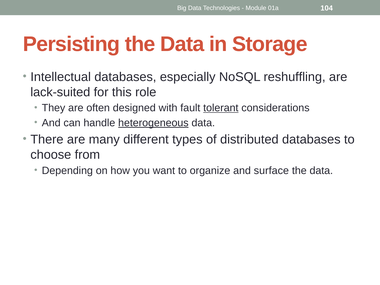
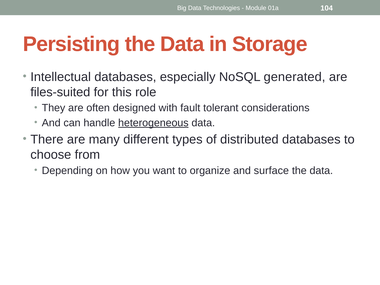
reshuffling: reshuffling -> generated
lack-suited: lack-suited -> files-suited
tolerant underline: present -> none
